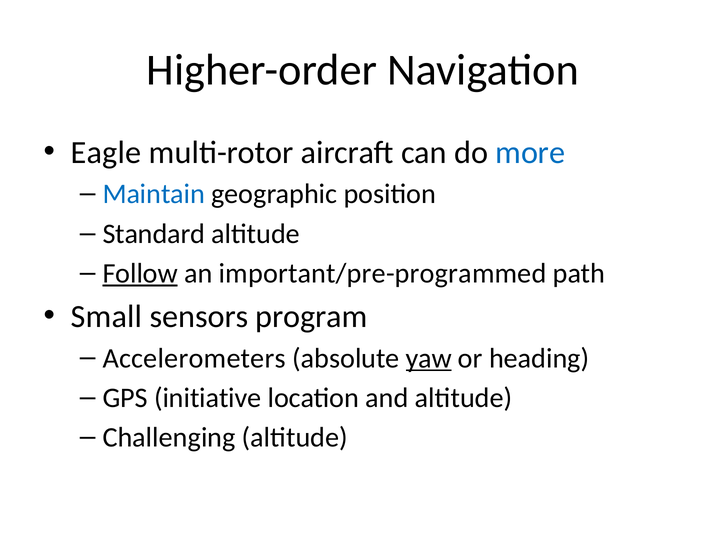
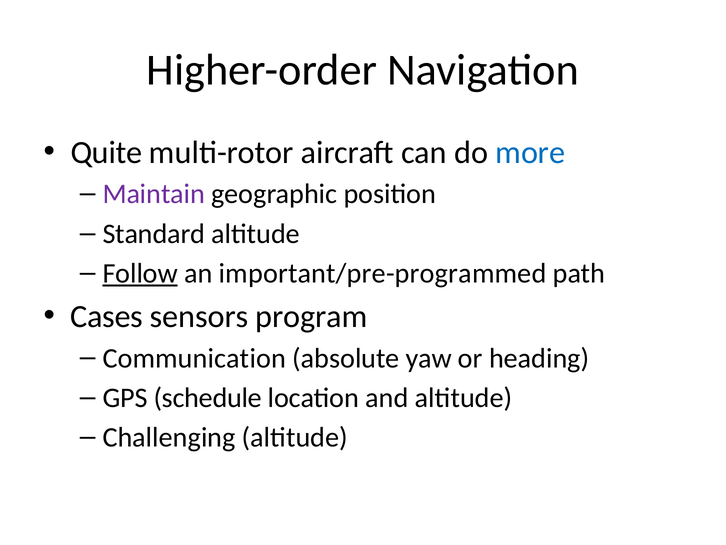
Eagle: Eagle -> Quite
Maintain colour: blue -> purple
Small: Small -> Cases
Accelerometers: Accelerometers -> Communication
yaw underline: present -> none
initiative: initiative -> schedule
